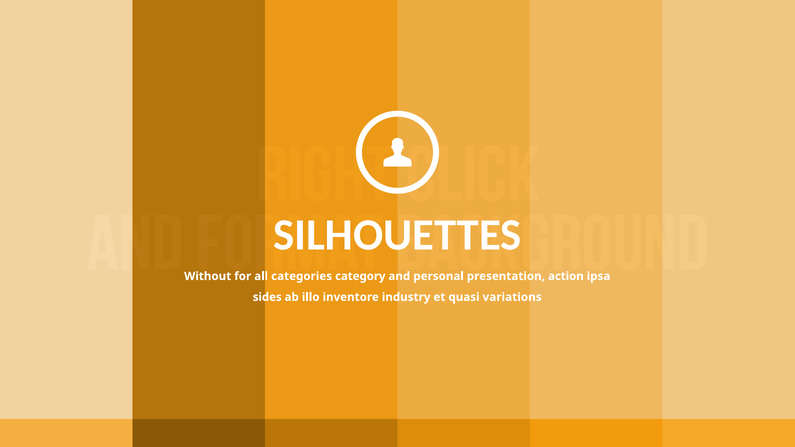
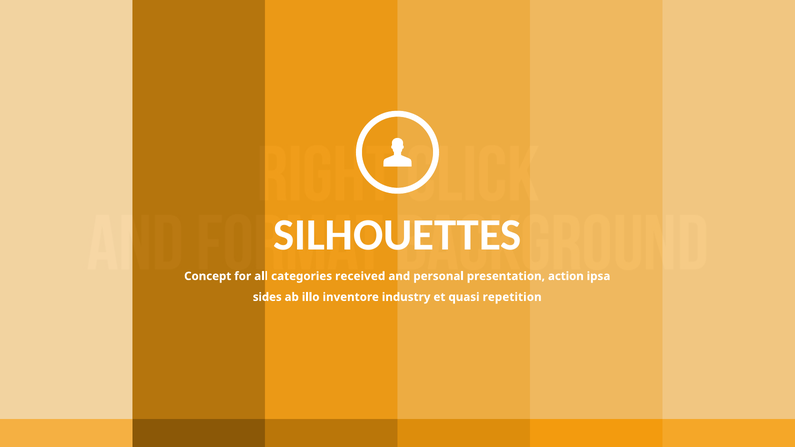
Without: Without -> Concept
category: category -> received
variations: variations -> repetition
